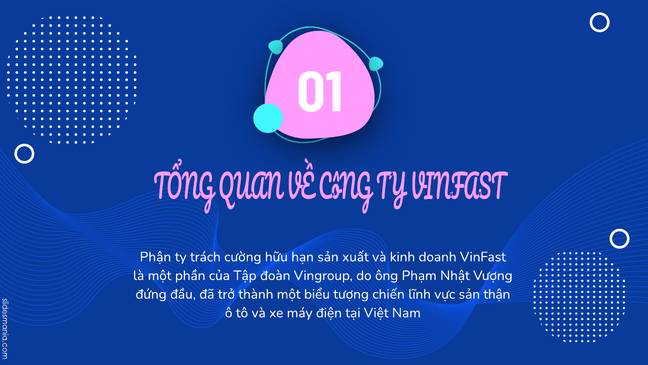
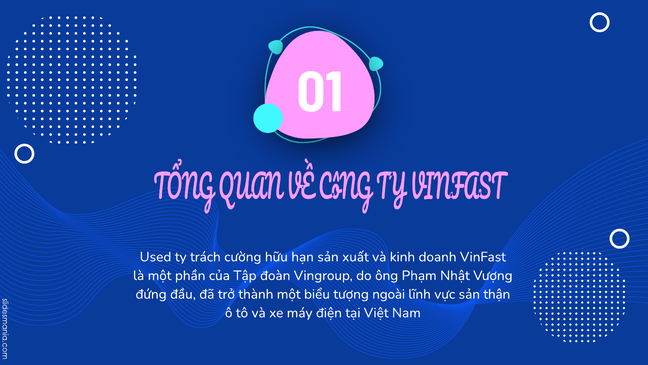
Phận: Phận -> Used
chiến: chiến -> ngoài
